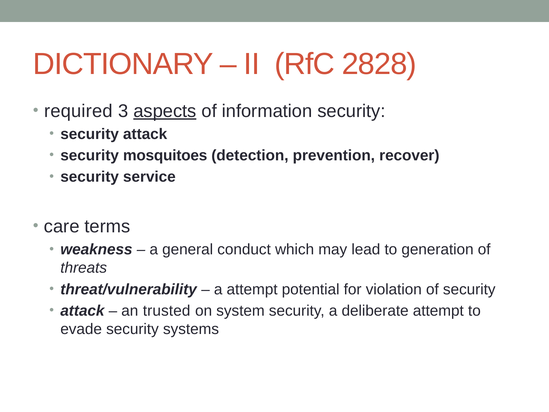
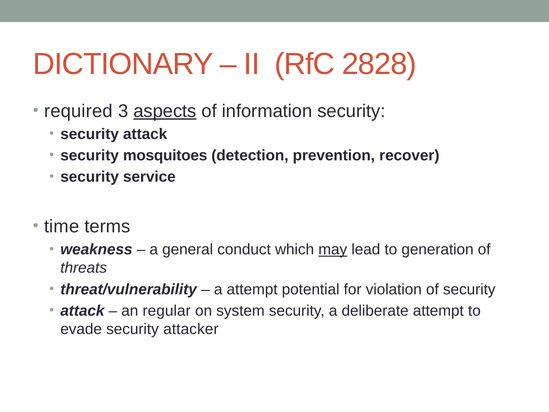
care: care -> time
may underline: none -> present
trusted: trusted -> regular
systems: systems -> attacker
